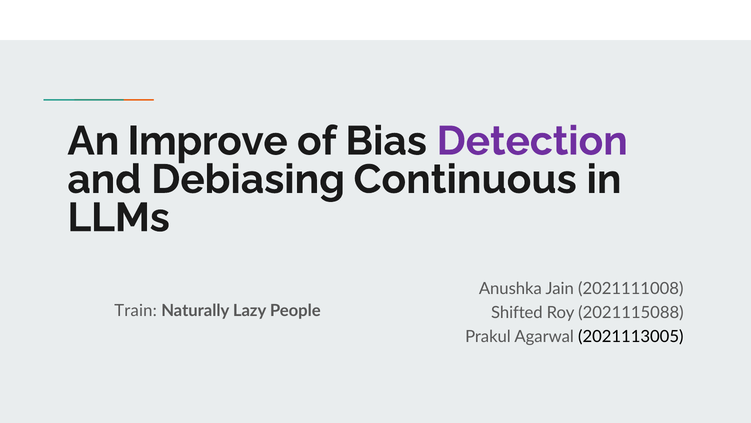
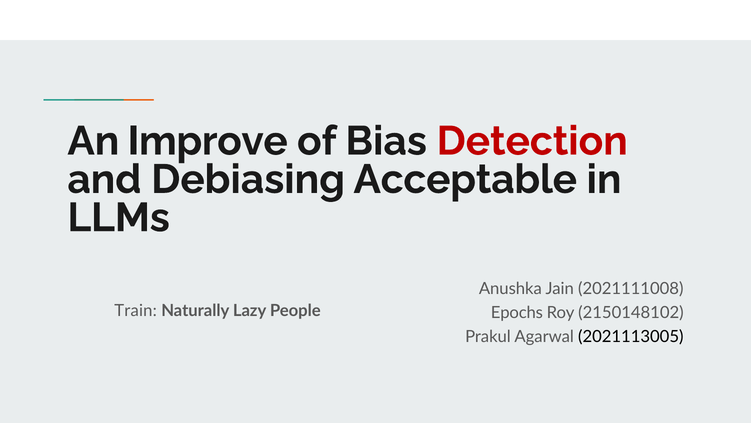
Detection colour: purple -> red
Continuous: Continuous -> Acceptable
Shifted: Shifted -> Epochs
2021115088: 2021115088 -> 2150148102
